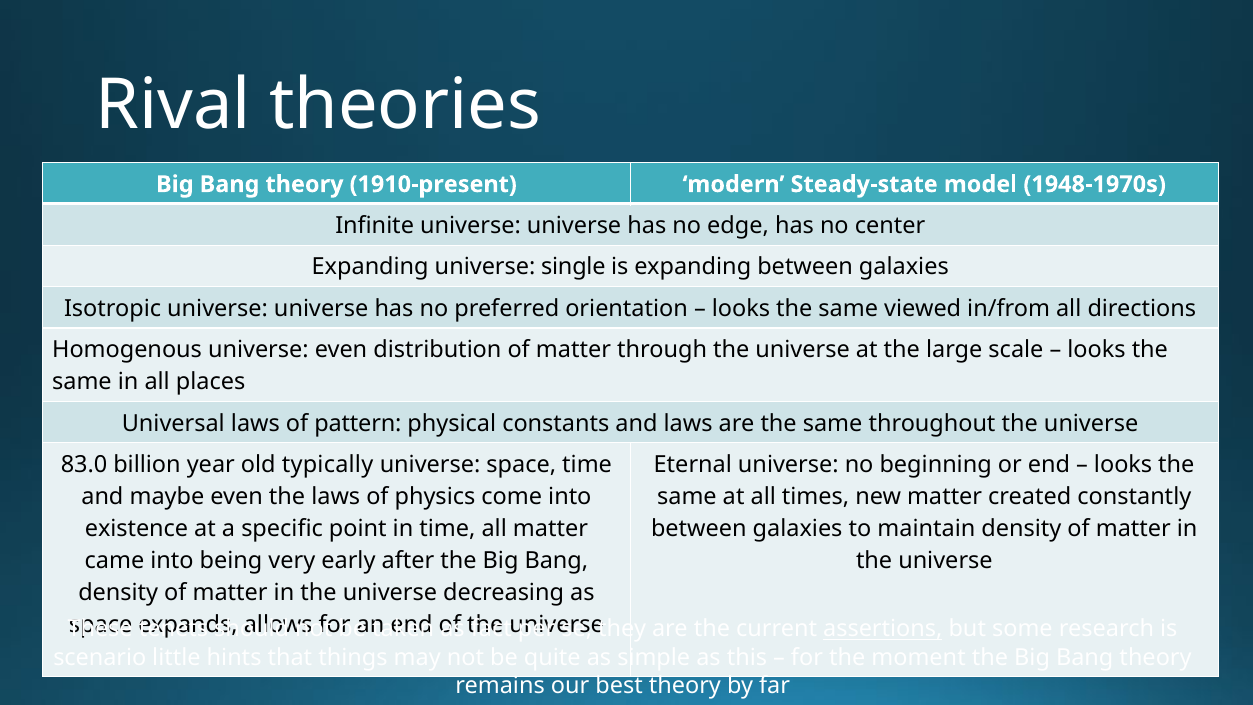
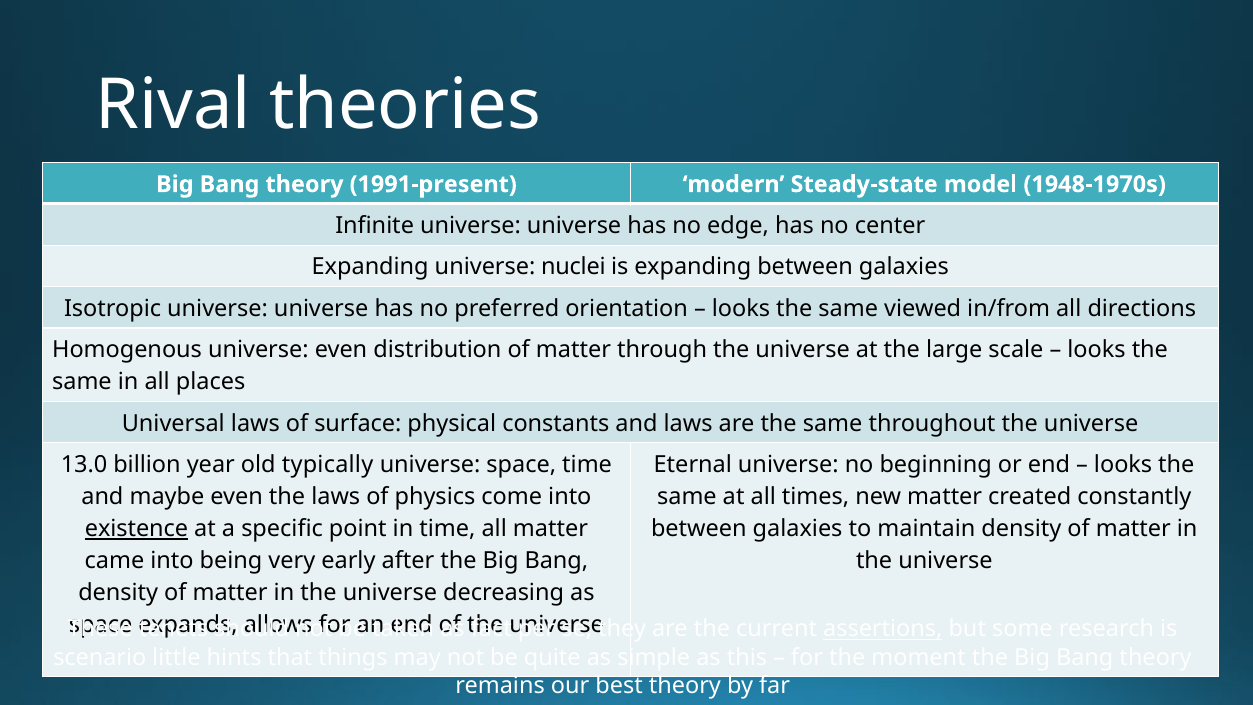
1910-present: 1910-present -> 1991-present
single: single -> nuclei
pattern: pattern -> surface
83.0: 83.0 -> 13.0
existence underline: none -> present
